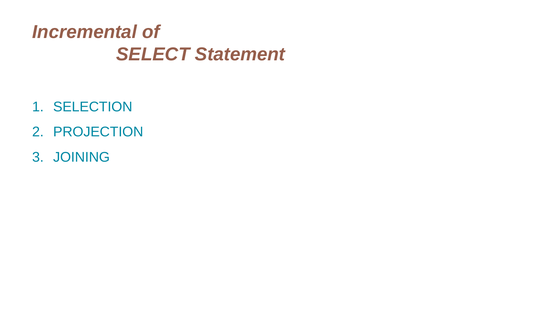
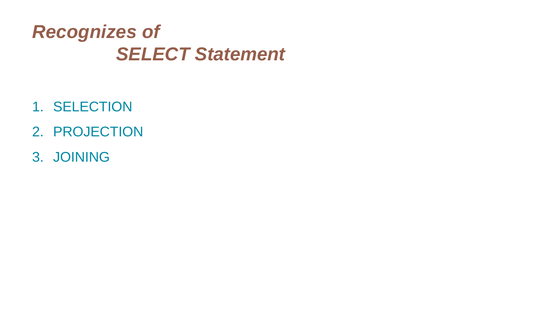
Incremental: Incremental -> Recognizes
